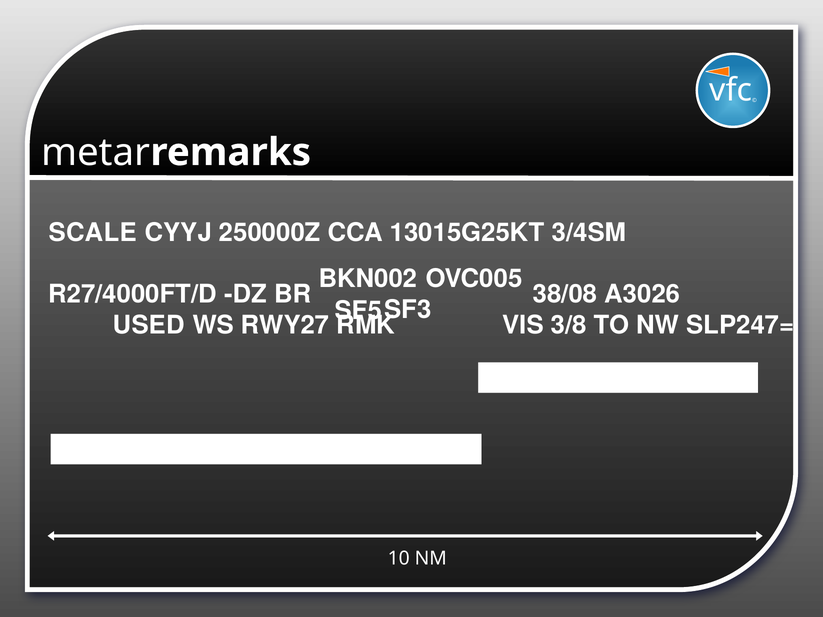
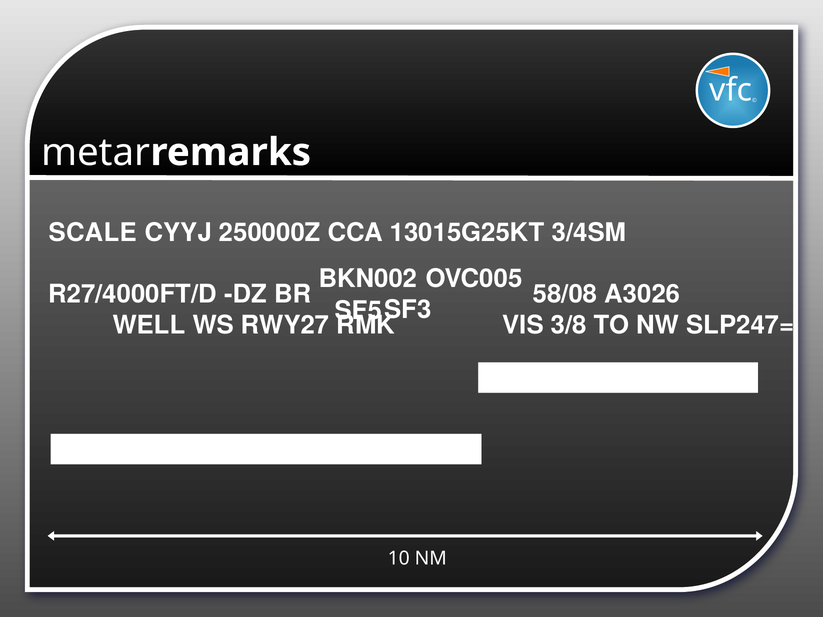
38/08: 38/08 -> 58/08
USED: USED -> WELL
